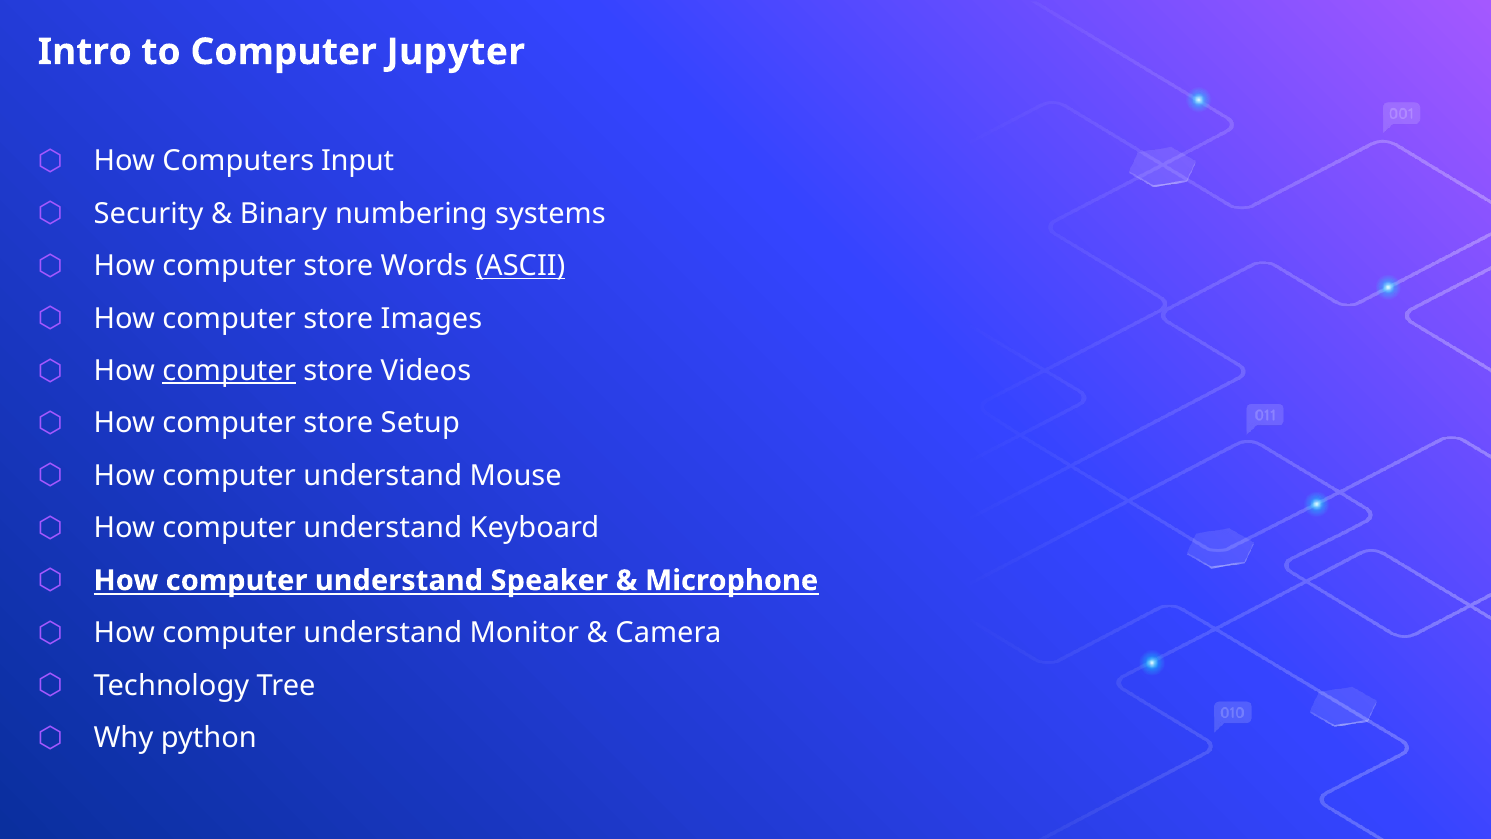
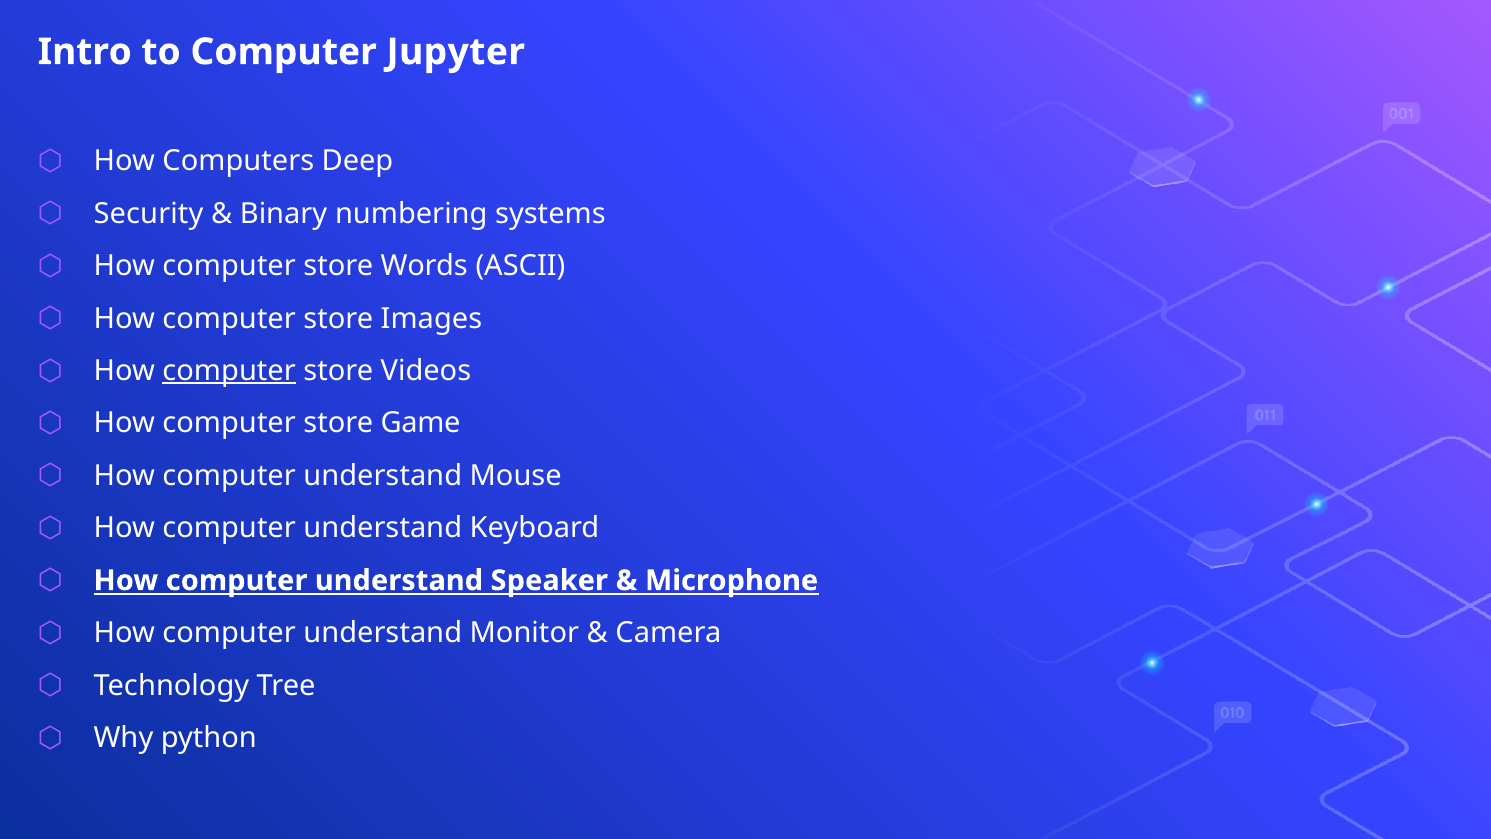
Input: Input -> Deep
ASCII underline: present -> none
Setup: Setup -> Game
